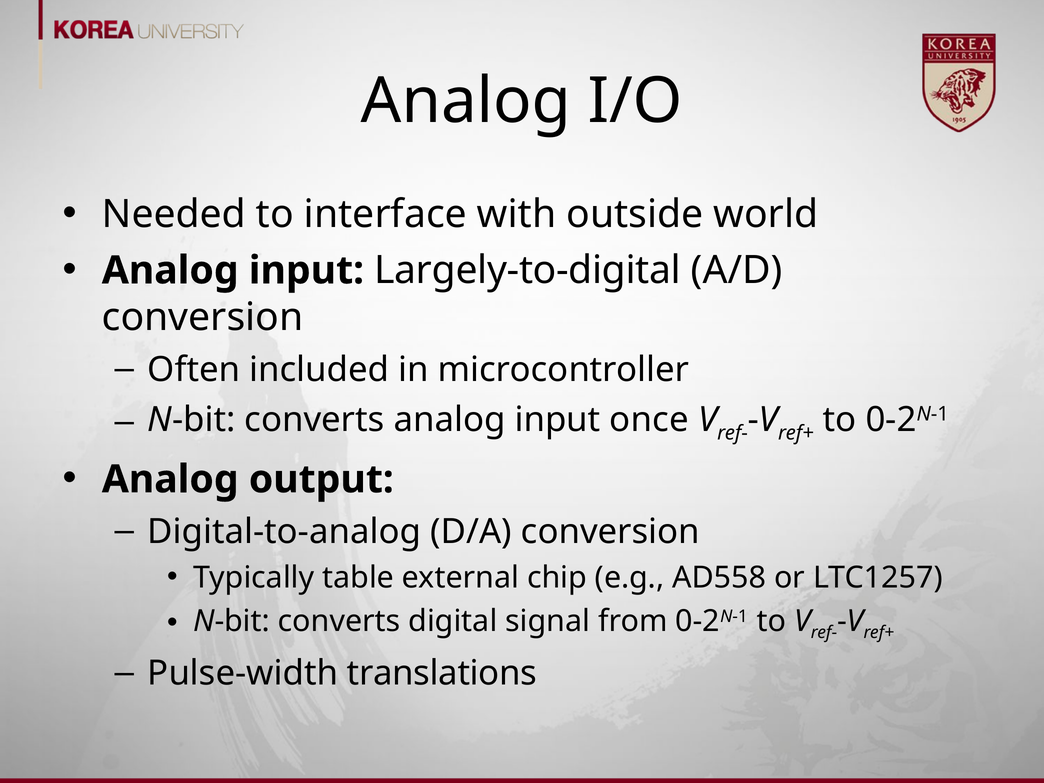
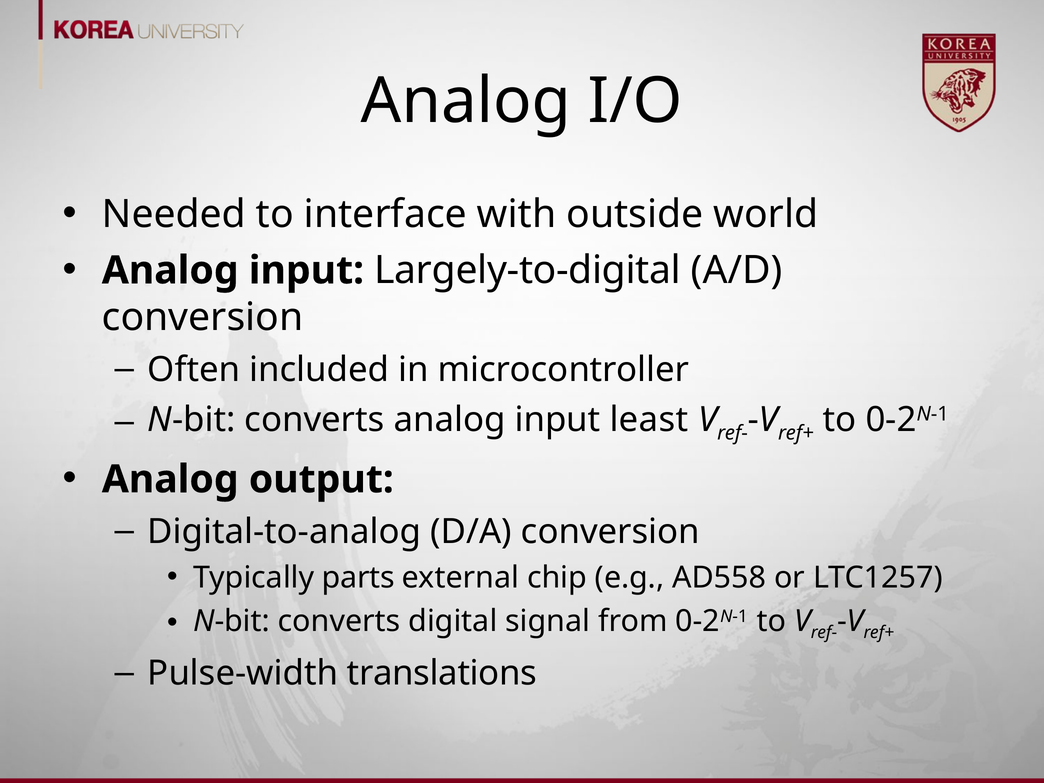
once: once -> least
table: table -> parts
